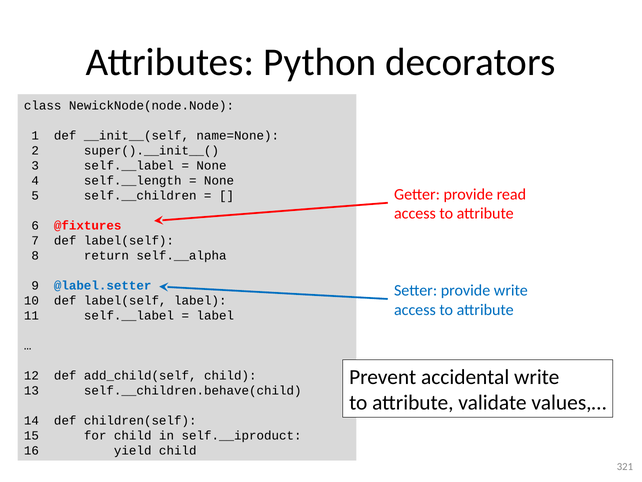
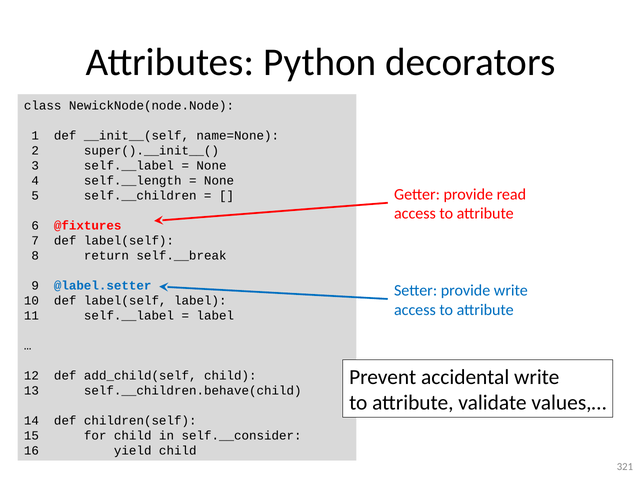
self.__alpha: self.__alpha -> self.__break
self.__iproduct: self.__iproduct -> self.__consider
